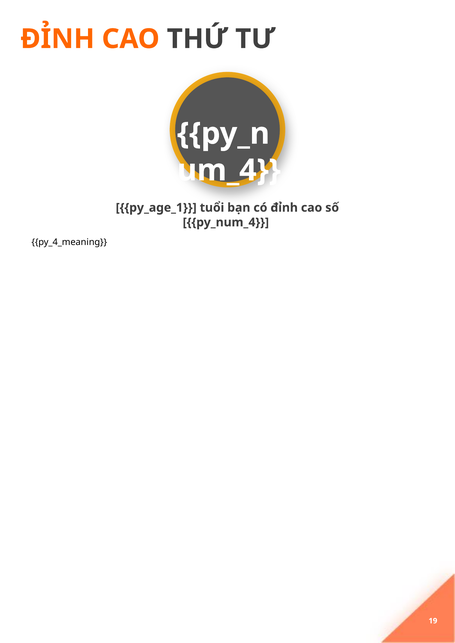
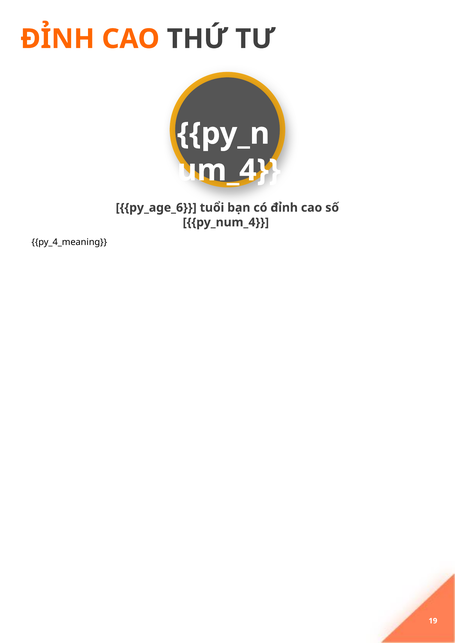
py_age_1: py_age_1 -> py_age_6
